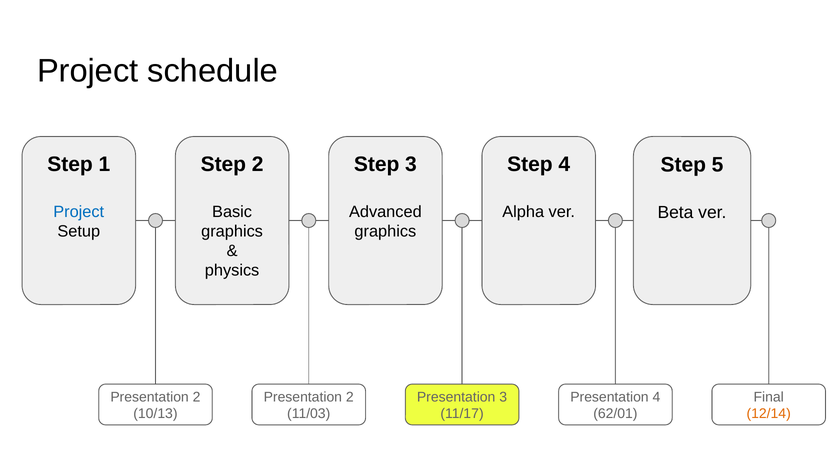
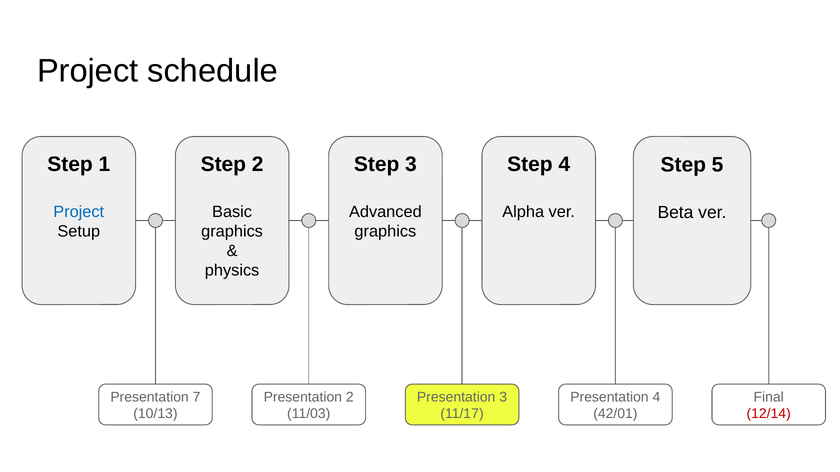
2 at (197, 397): 2 -> 7
62/01: 62/01 -> 42/01
12/14 colour: orange -> red
